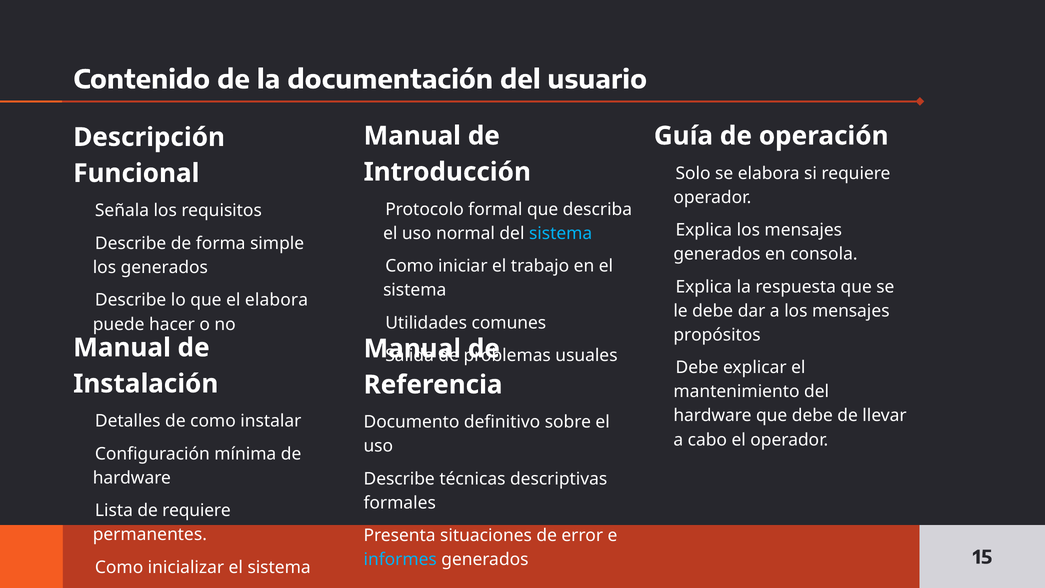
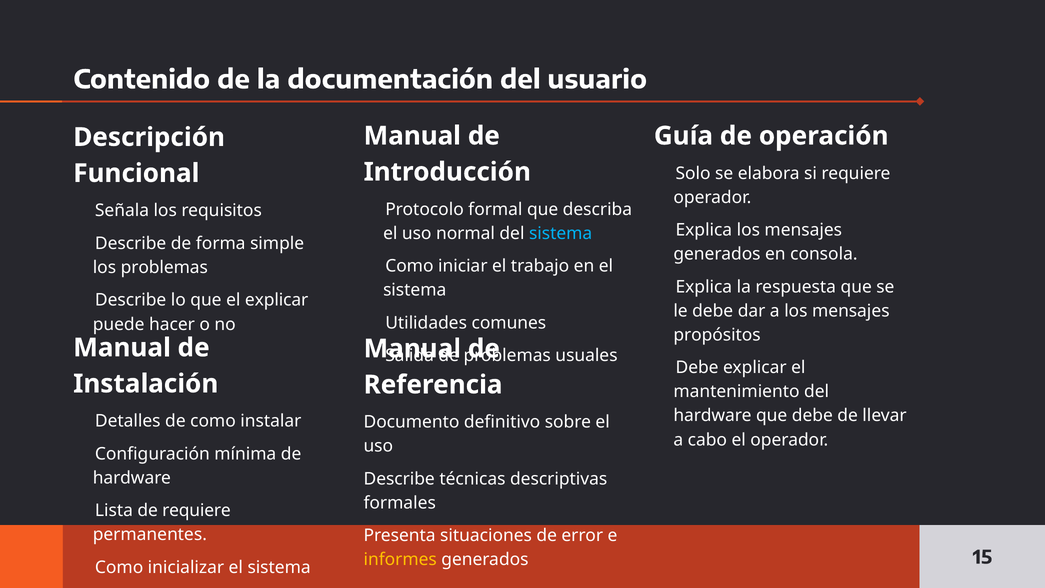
los generados: generados -> problemas
el elabora: elabora -> explicar
informes colour: light blue -> yellow
